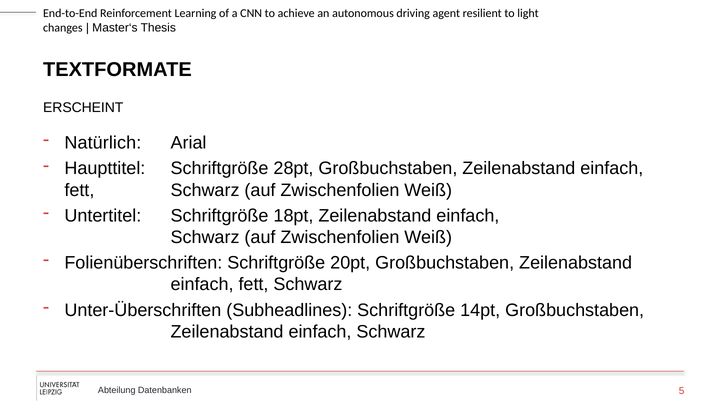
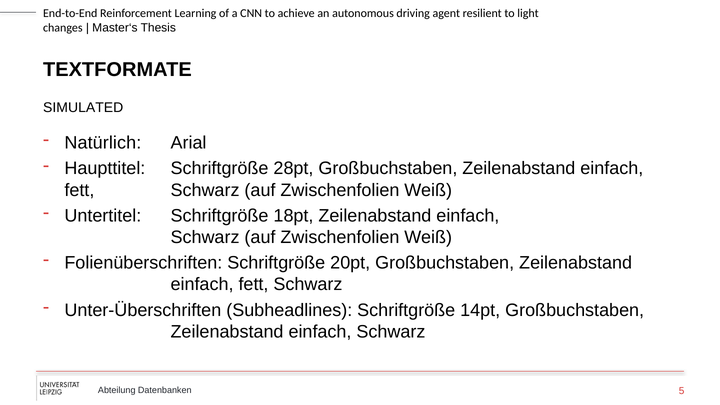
ERSCHEINT: ERSCHEINT -> SIMULATED
